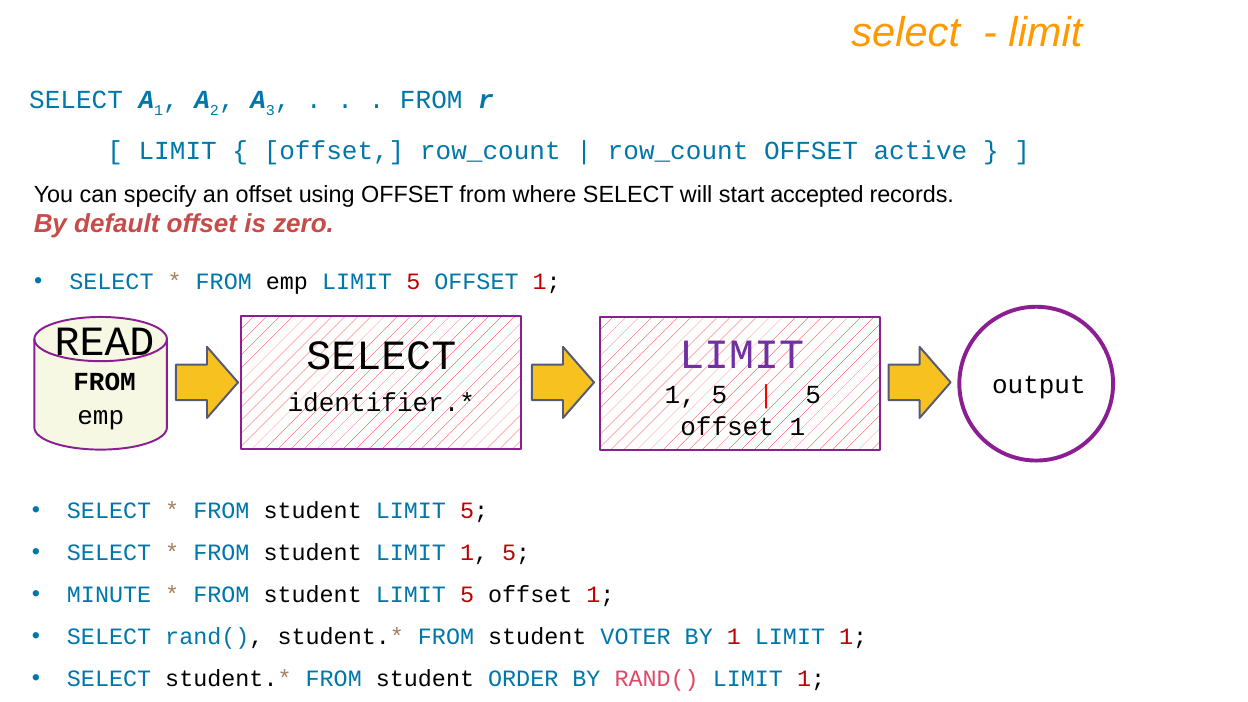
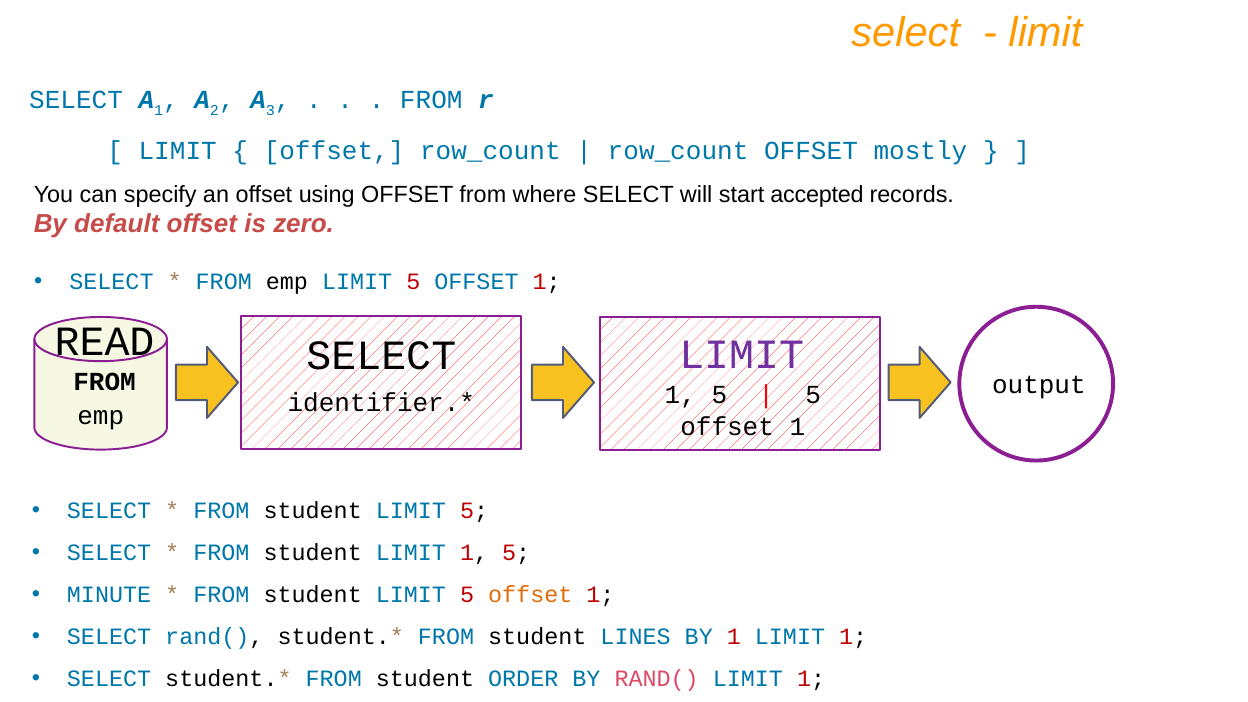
active: active -> mostly
offset at (530, 595) colour: black -> orange
VOTER: VOTER -> LINES
